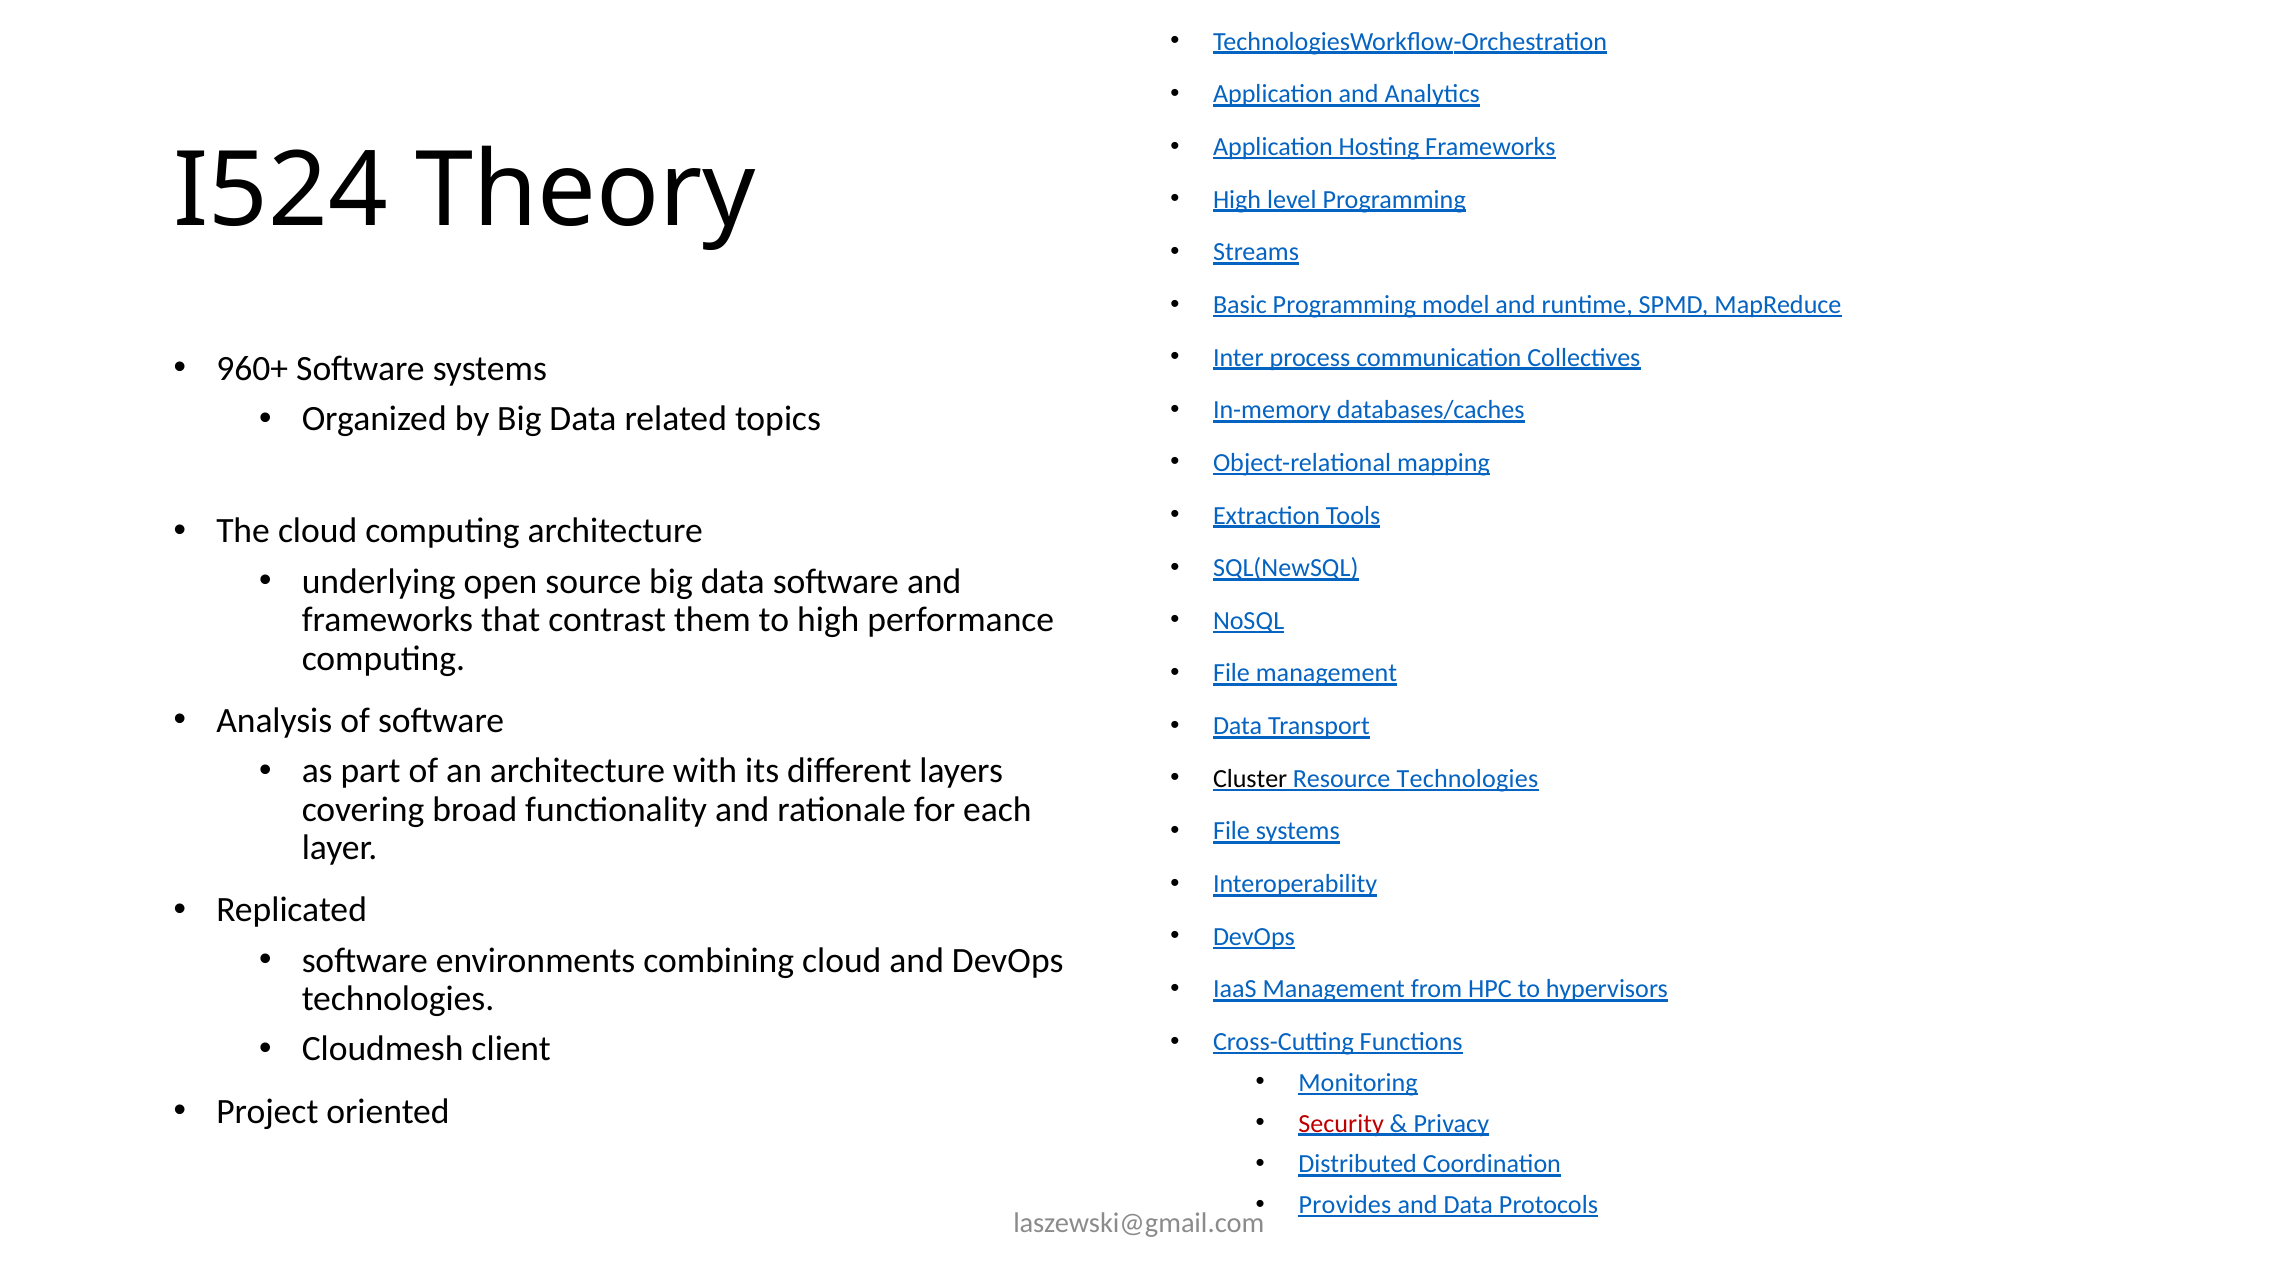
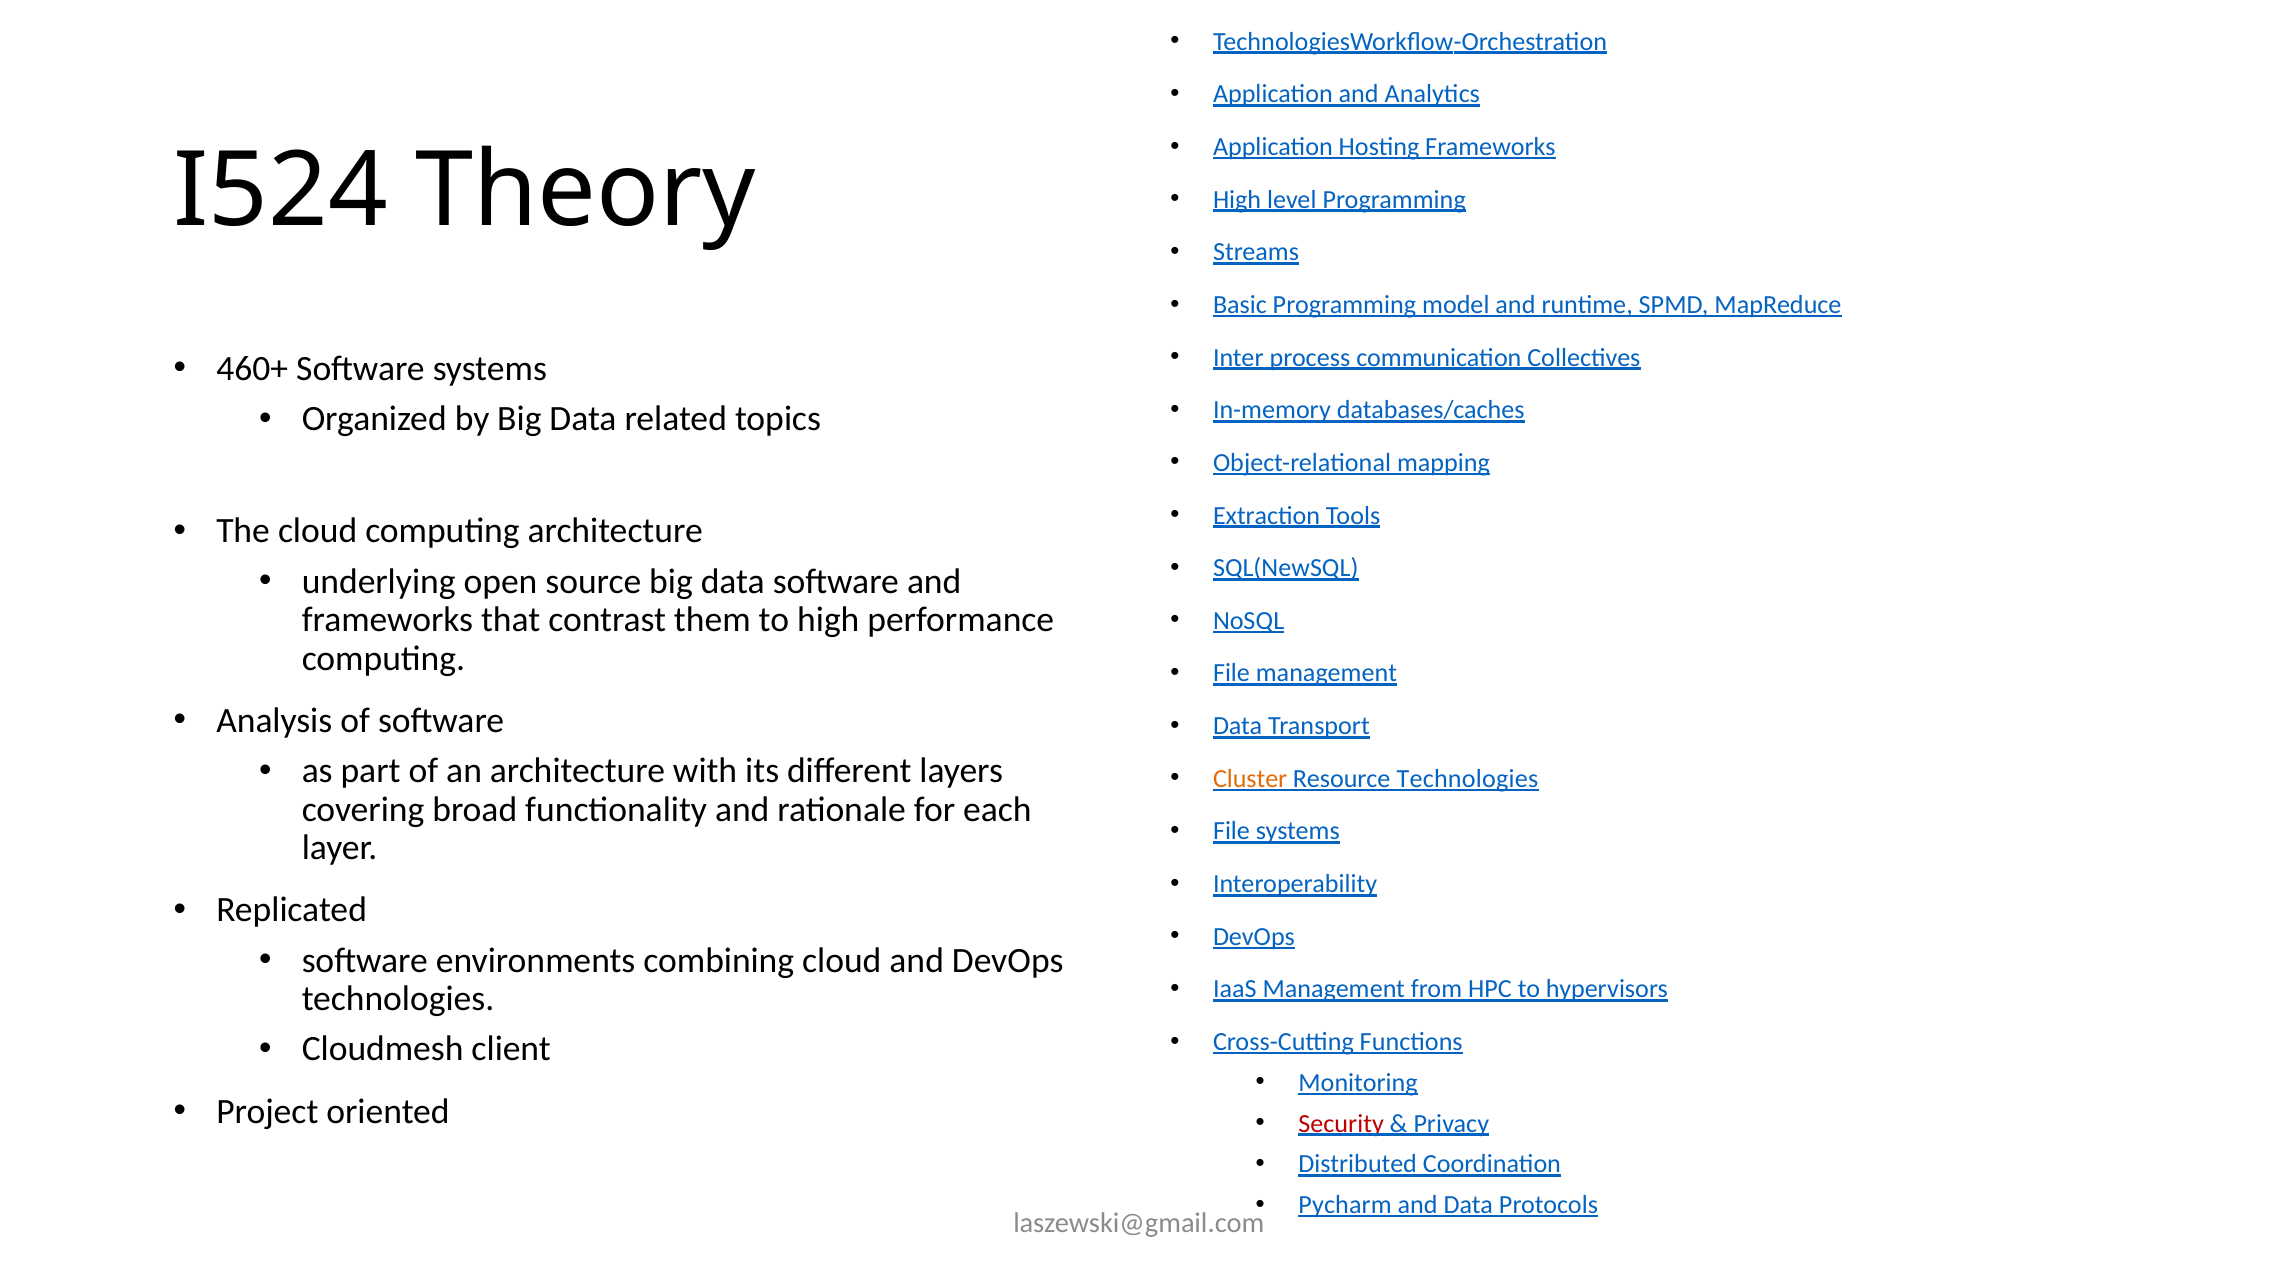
960+: 960+ -> 460+
Cluster colour: black -> orange
Provides: Provides -> Pycharm
